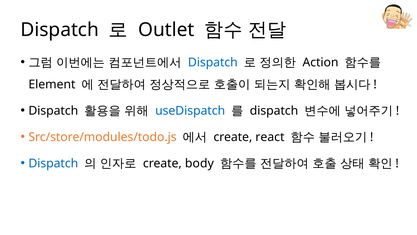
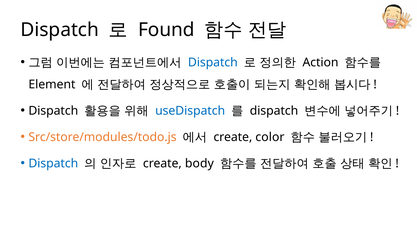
Outlet: Outlet -> Found
react: react -> color
